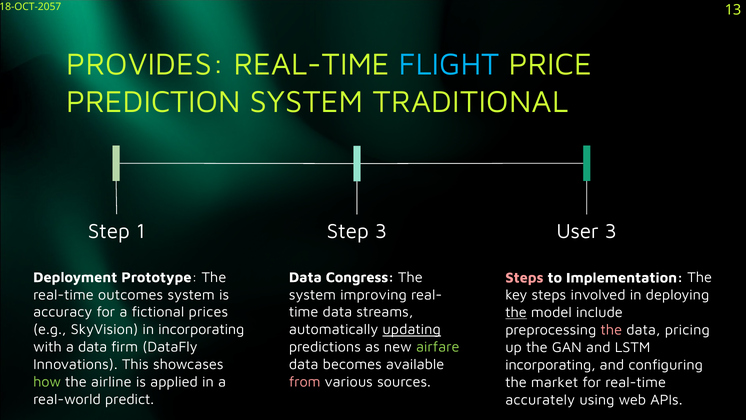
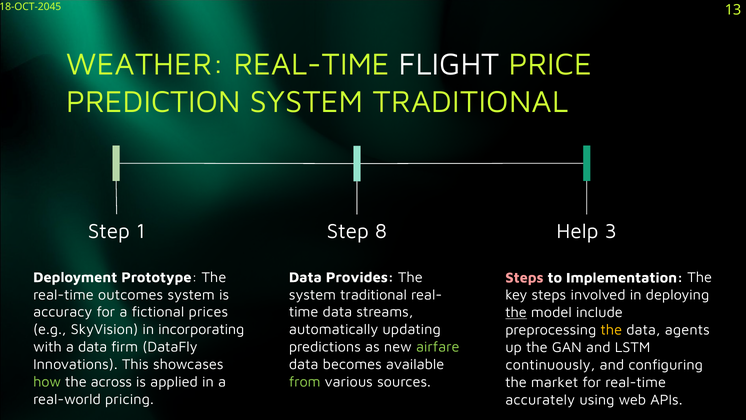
18-OCT-2057: 18-OCT-2057 -> 18-OCT-2045
PROVIDES: PROVIDES -> WEATHER
FLIGHT colour: light blue -> white
Step 3: 3 -> 8
User: User -> Help
Congress: Congress -> Provides
improving at (374, 295): improving -> traditional
updating underline: present -> none
the at (611, 330) colour: pink -> yellow
pricing: pricing -> agents
incorporating at (550, 365): incorporating -> continuously
airline: airline -> across
from colour: pink -> light green
predict: predict -> pricing
